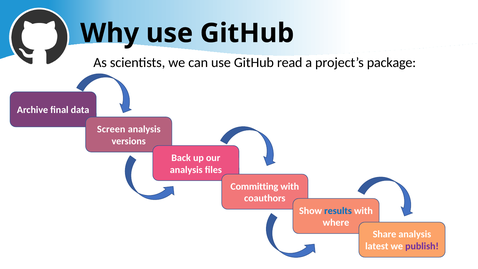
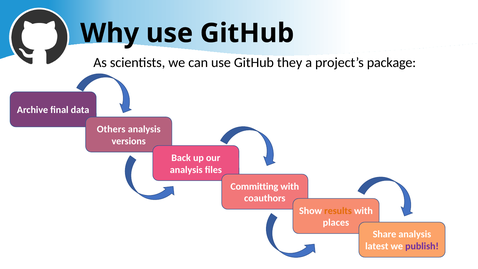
read: read -> they
Screen: Screen -> Others
results colour: blue -> orange
where: where -> places
